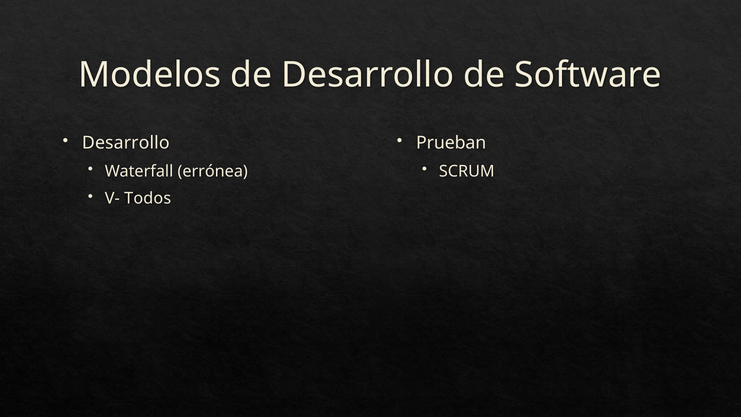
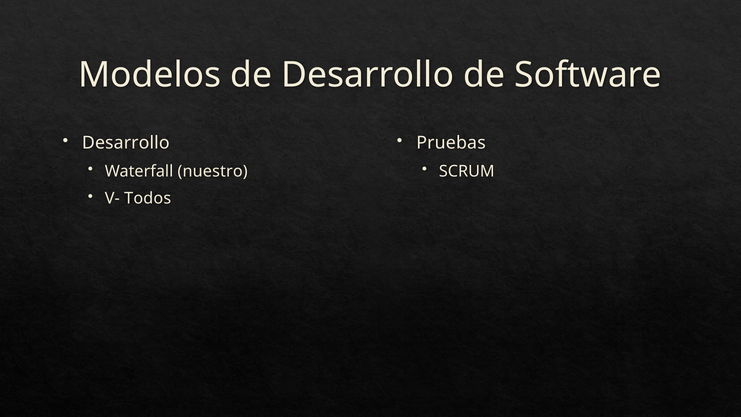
Prueban: Prueban -> Pruebas
errónea: errónea -> nuestro
